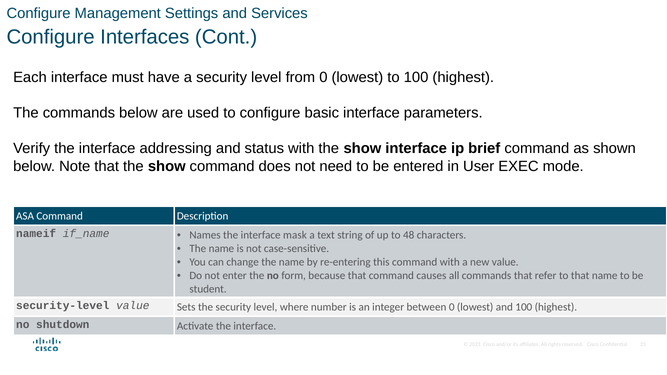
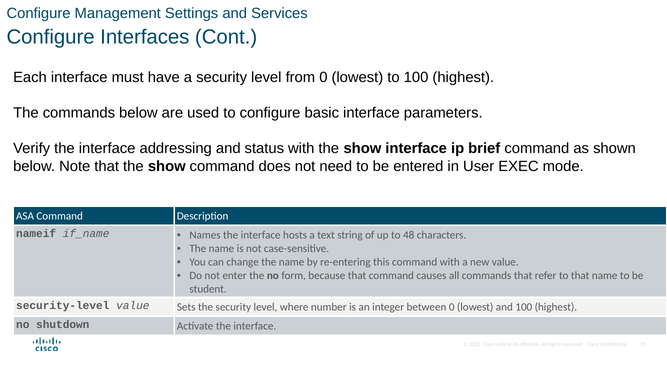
mask: mask -> hosts
